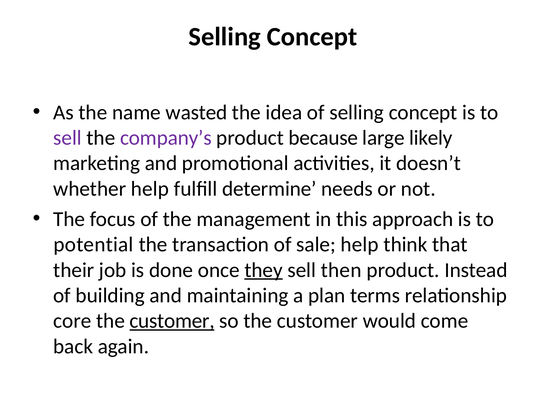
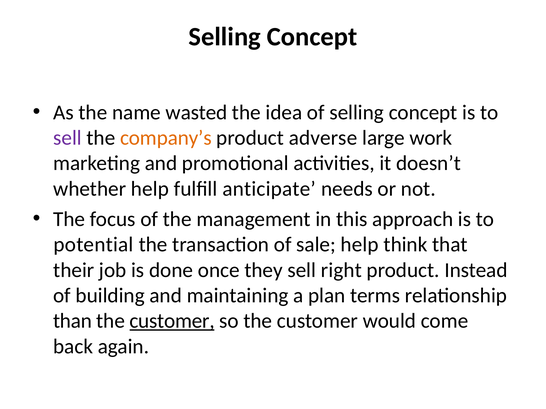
company’s colour: purple -> orange
because: because -> adverse
likely: likely -> work
determine: determine -> anticipate
they underline: present -> none
then: then -> right
core: core -> than
